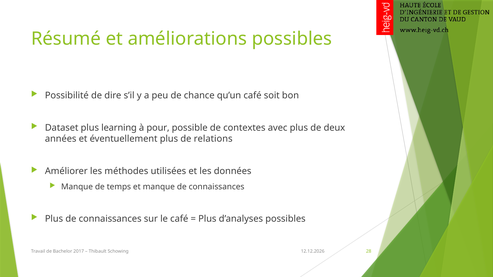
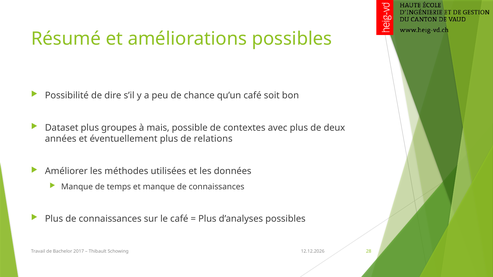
learning: learning -> groupes
pour: pour -> mais
